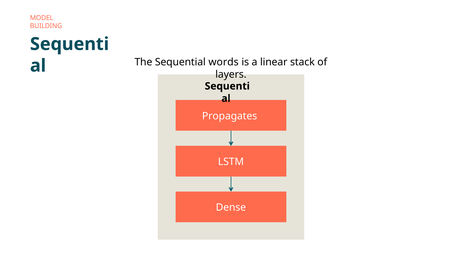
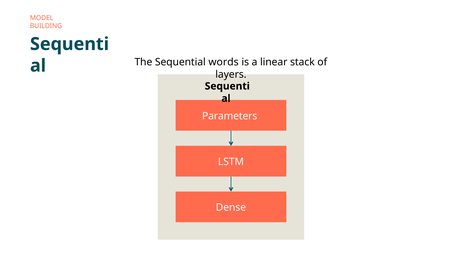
Propagates: Propagates -> Parameters
